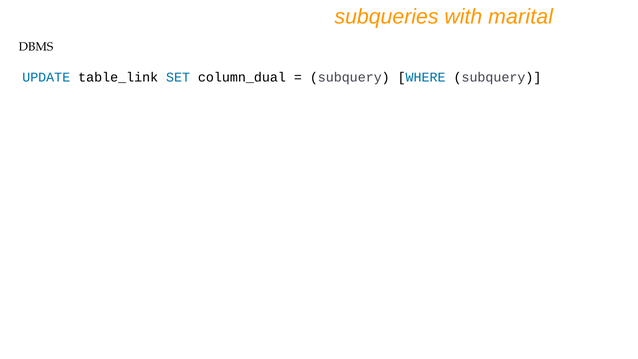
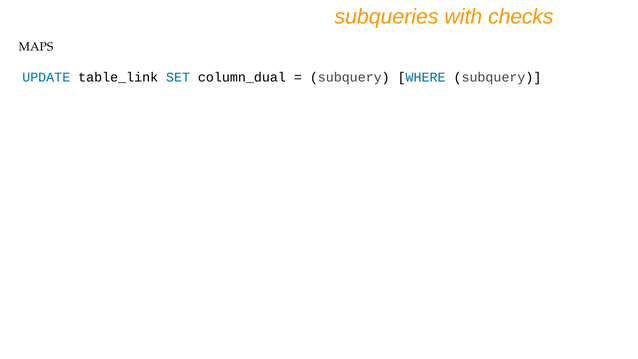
marital: marital -> checks
DBMS: DBMS -> MAPS
